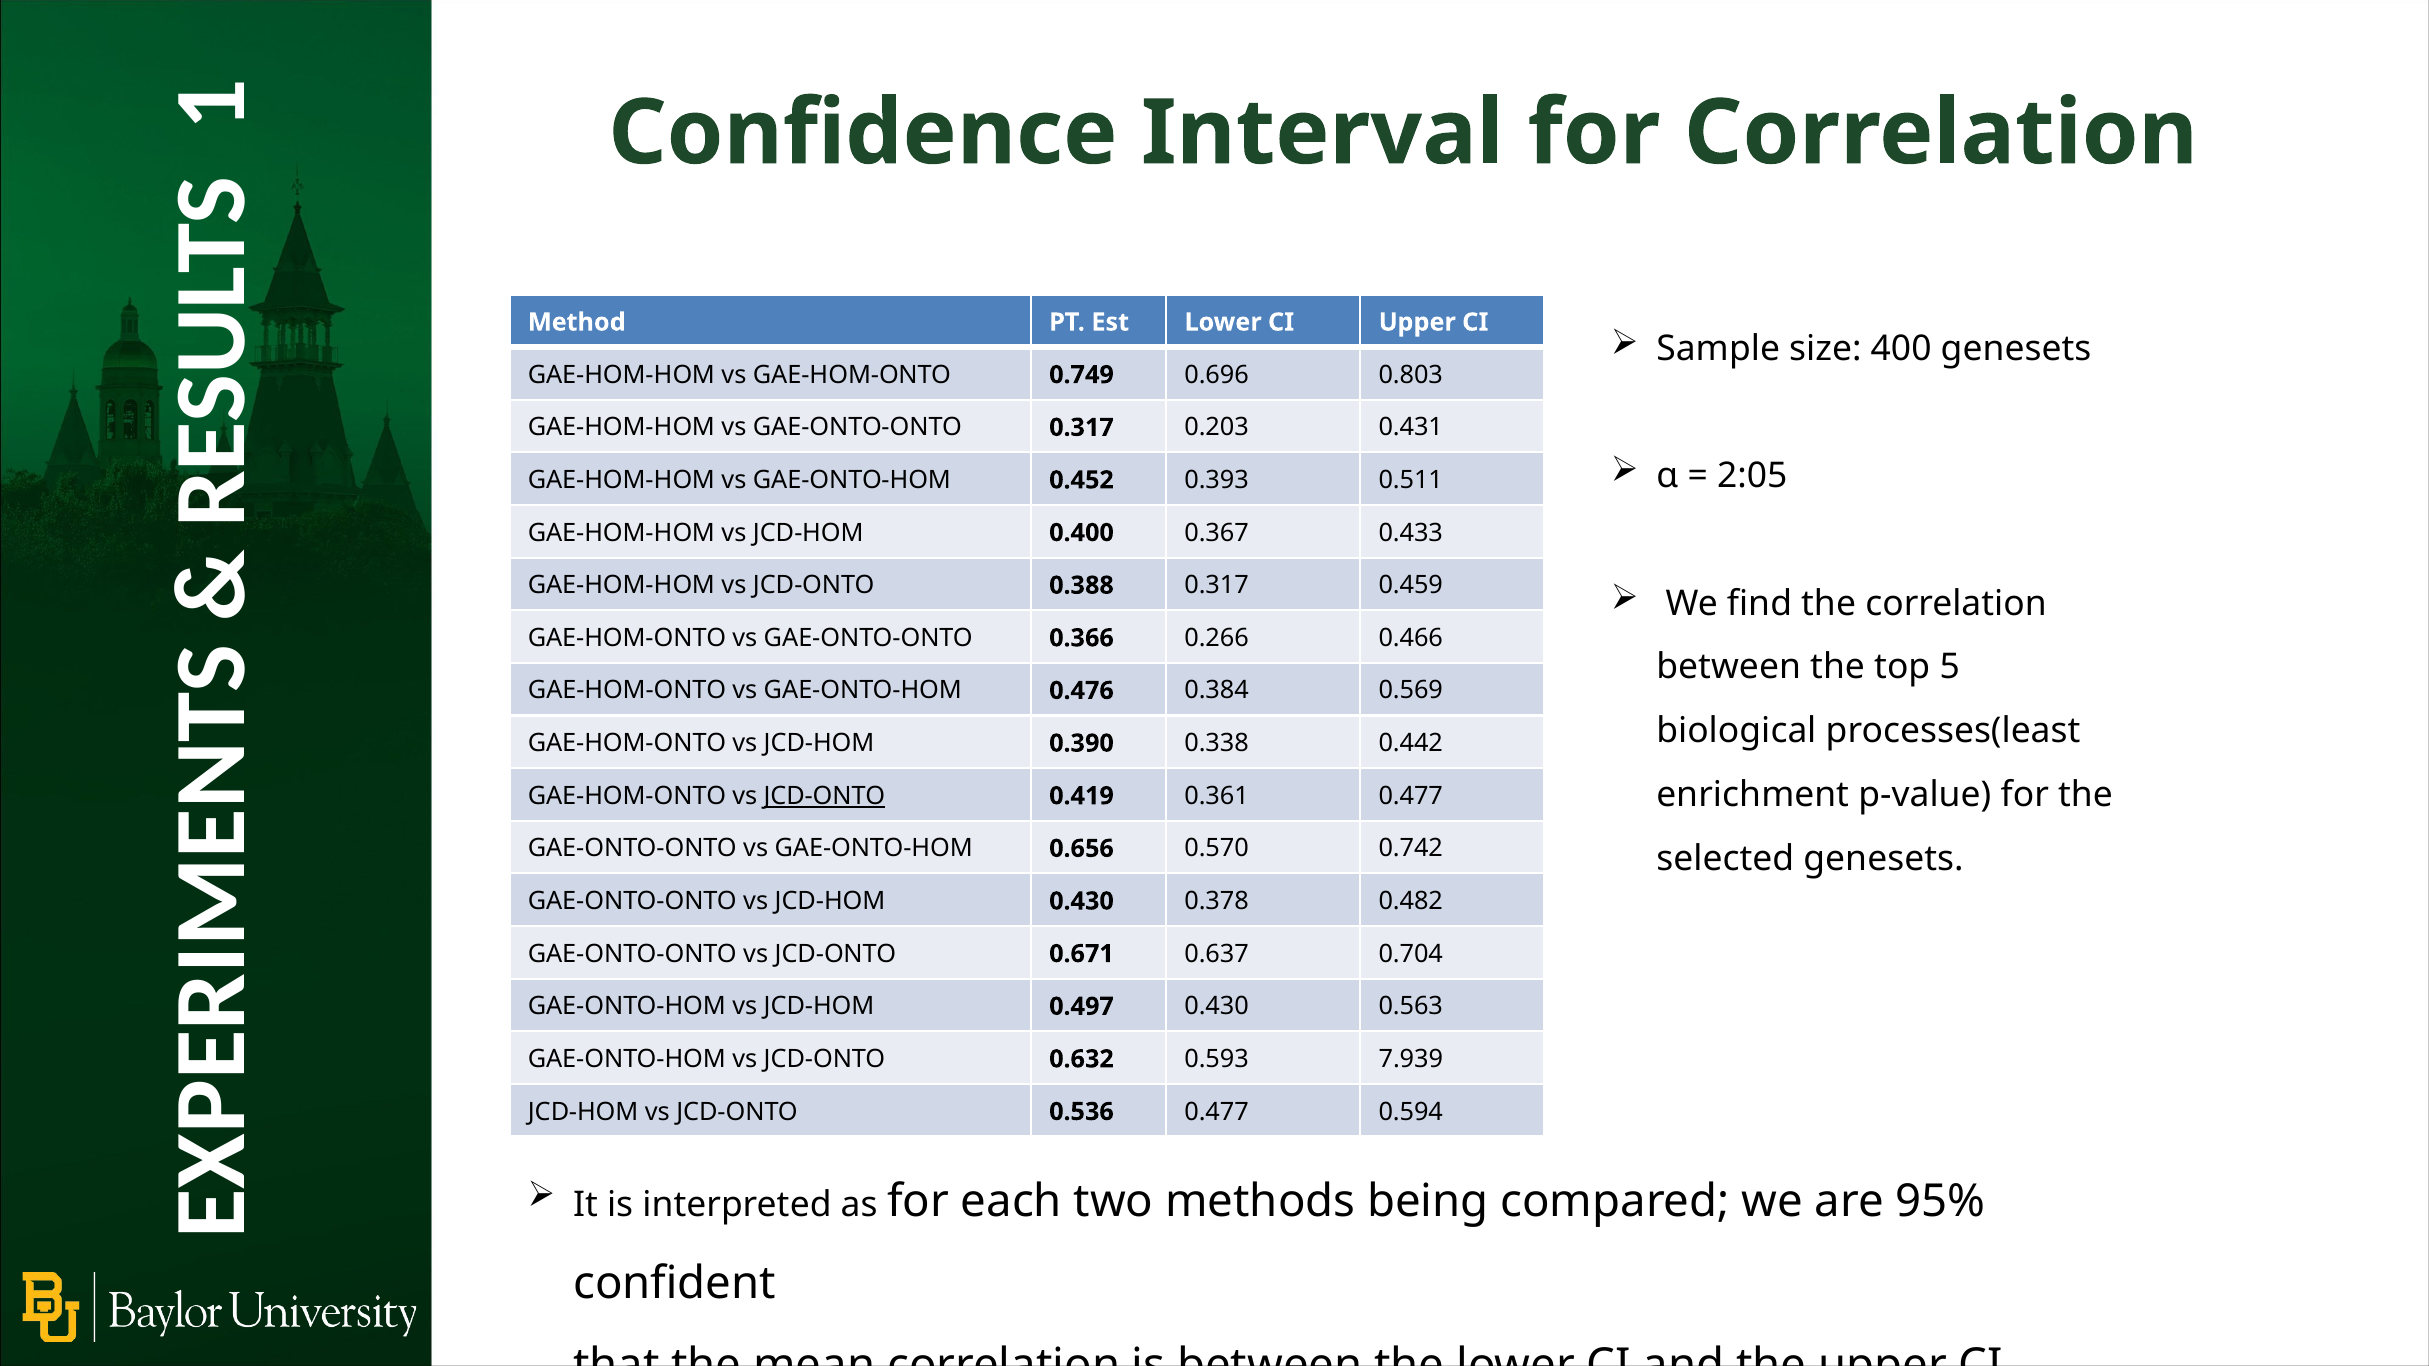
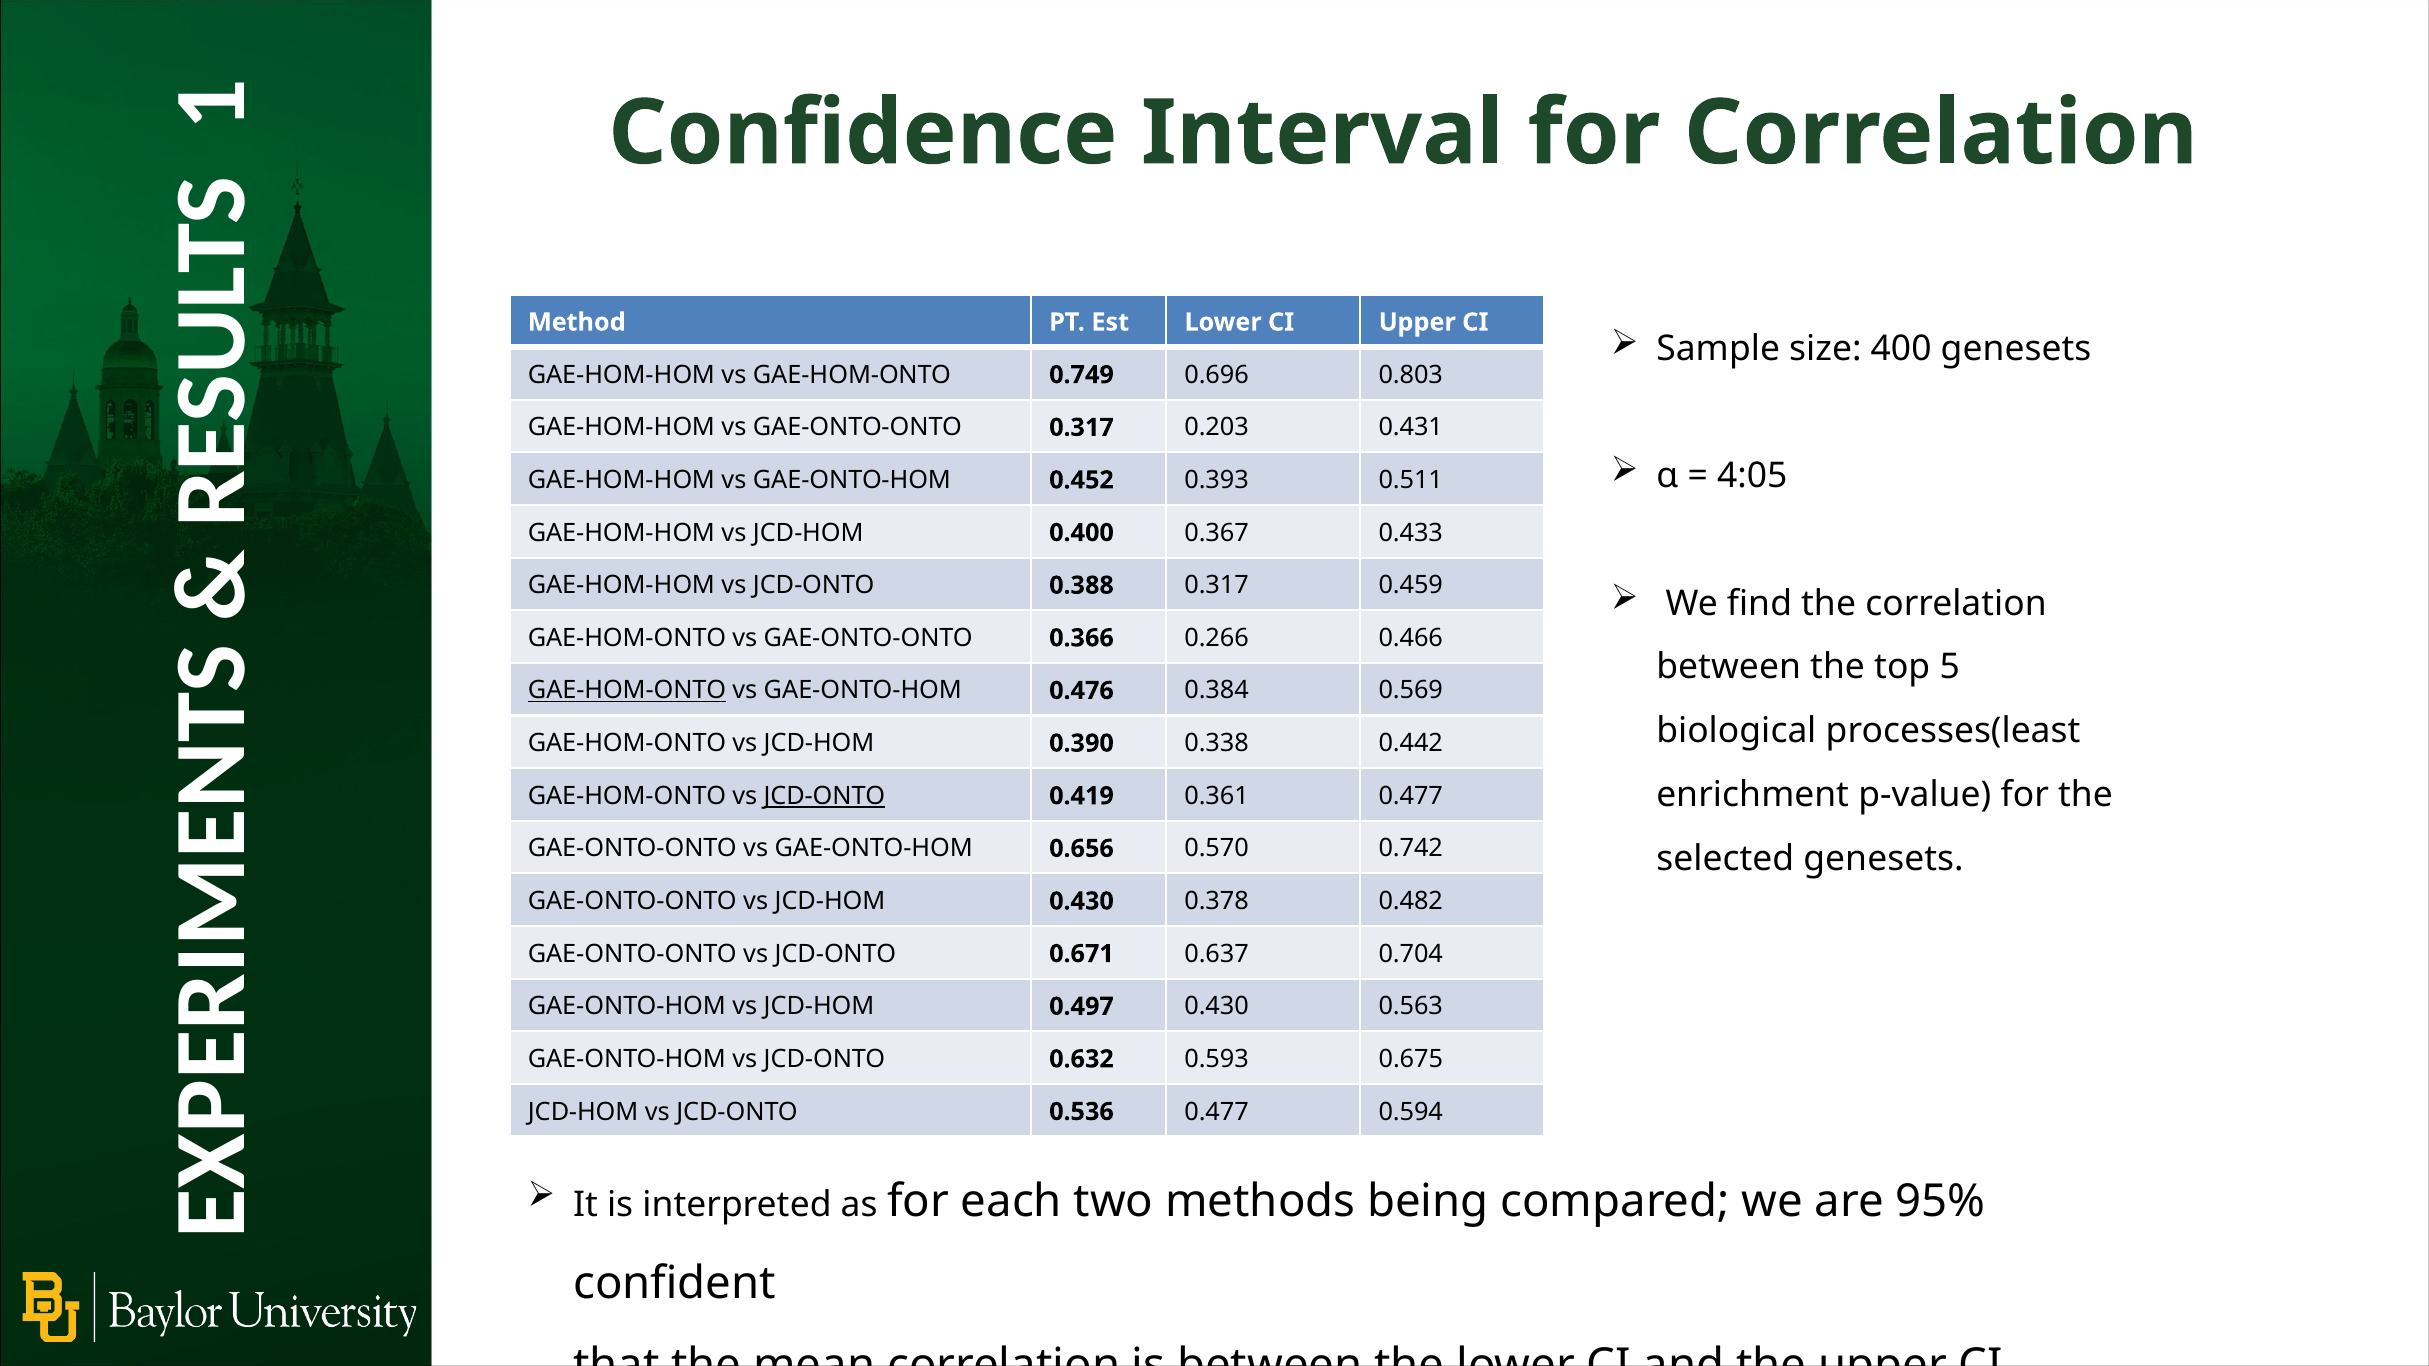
2:05: 2:05 -> 4:05
GAE-HOM-ONTO at (627, 691) underline: none -> present
7.939: 7.939 -> 0.675
